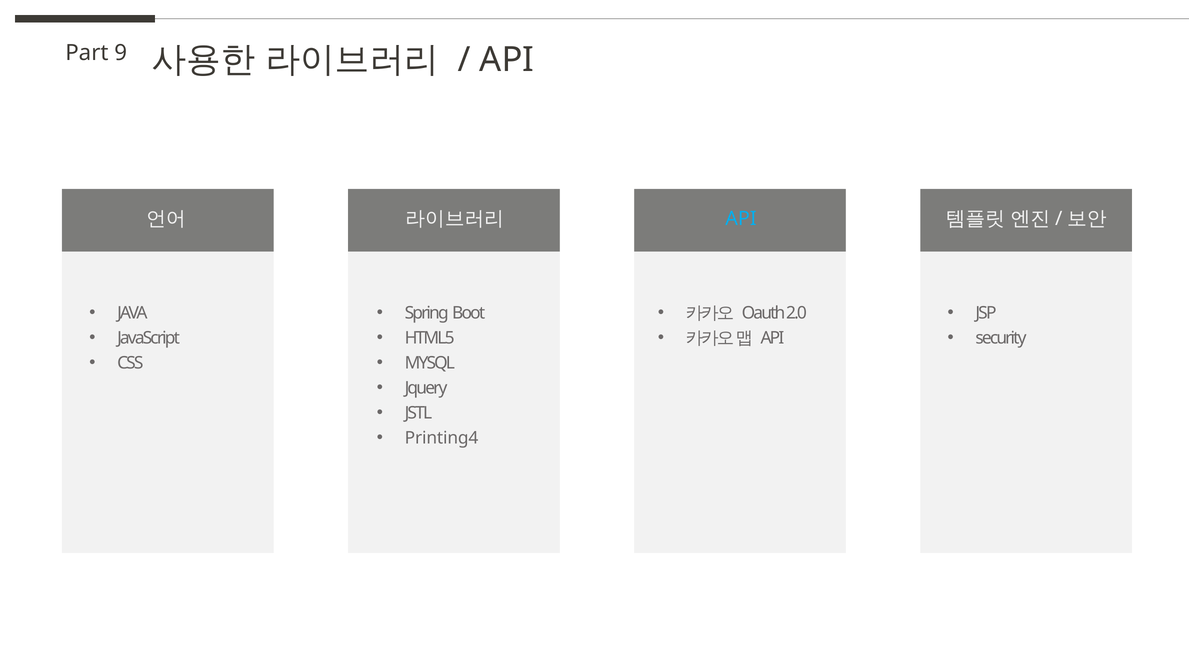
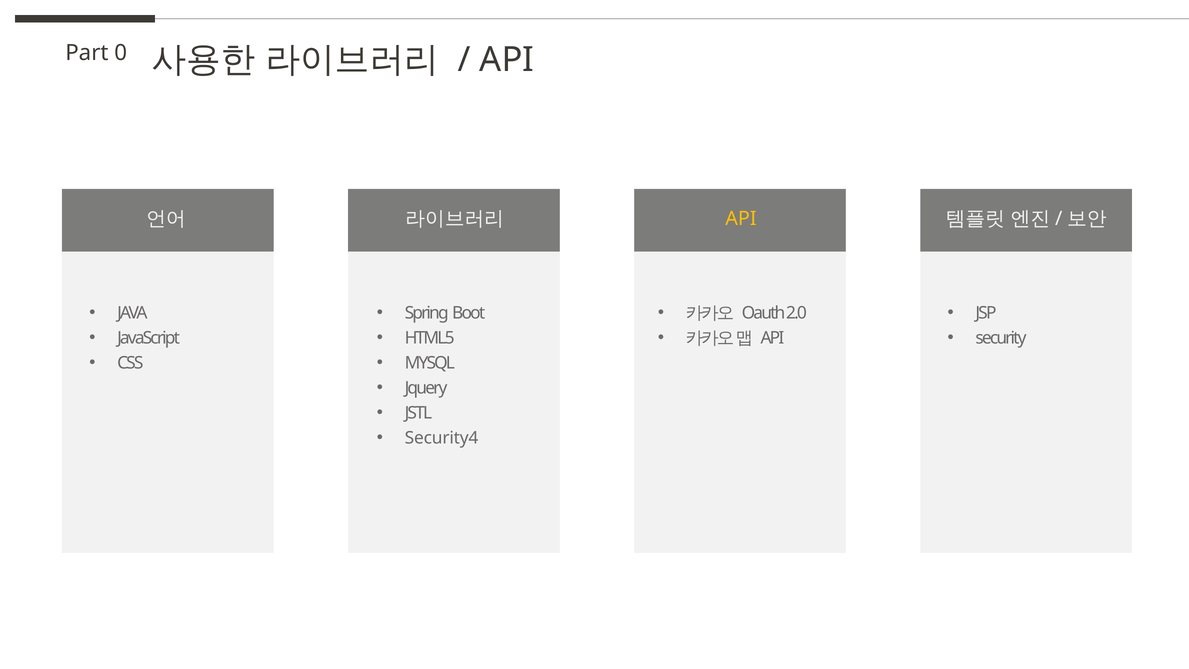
9: 9 -> 0
API at (741, 218) colour: light blue -> yellow
Printing4: Printing4 -> Security4
